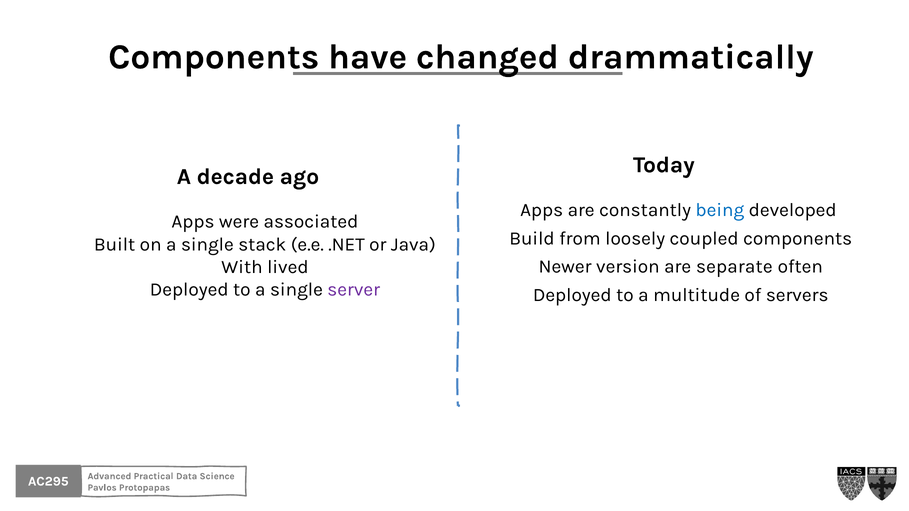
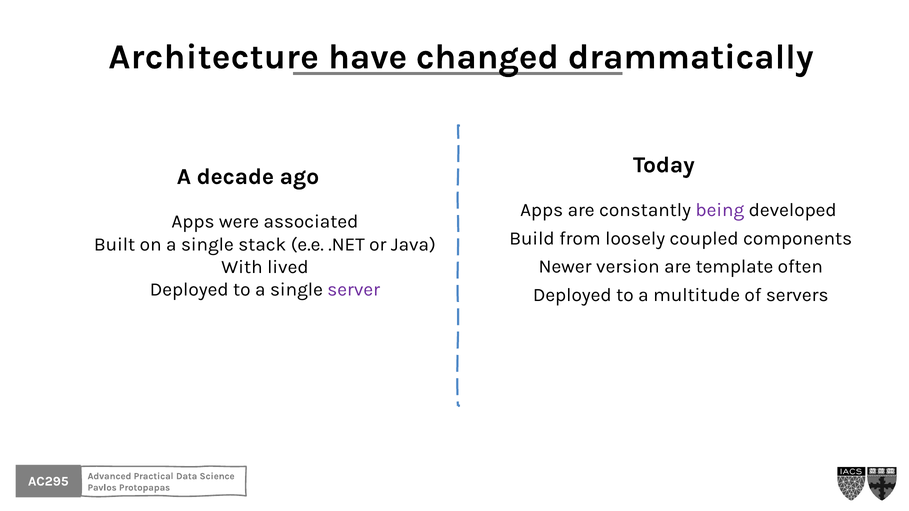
Components at (214, 57): Components -> Architecture
being colour: blue -> purple
separate: separate -> template
